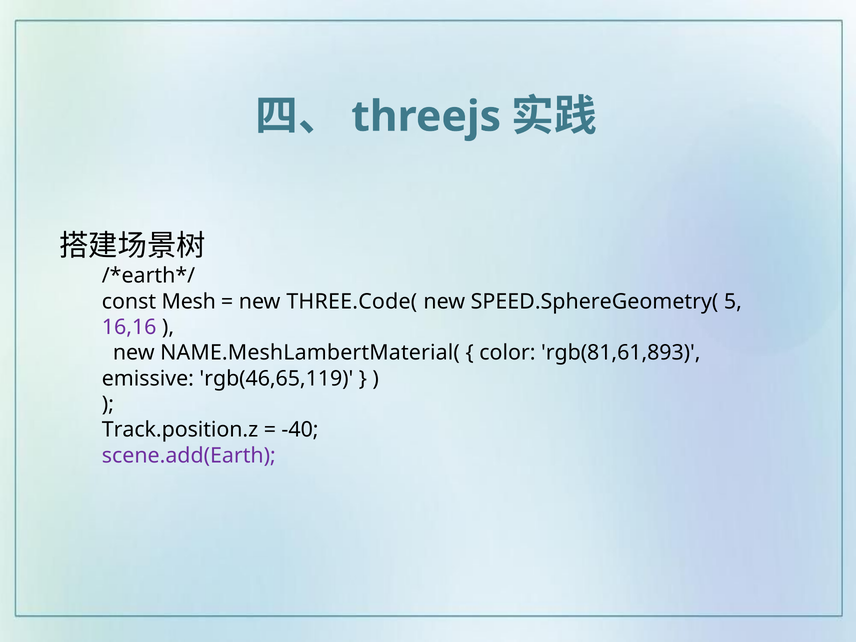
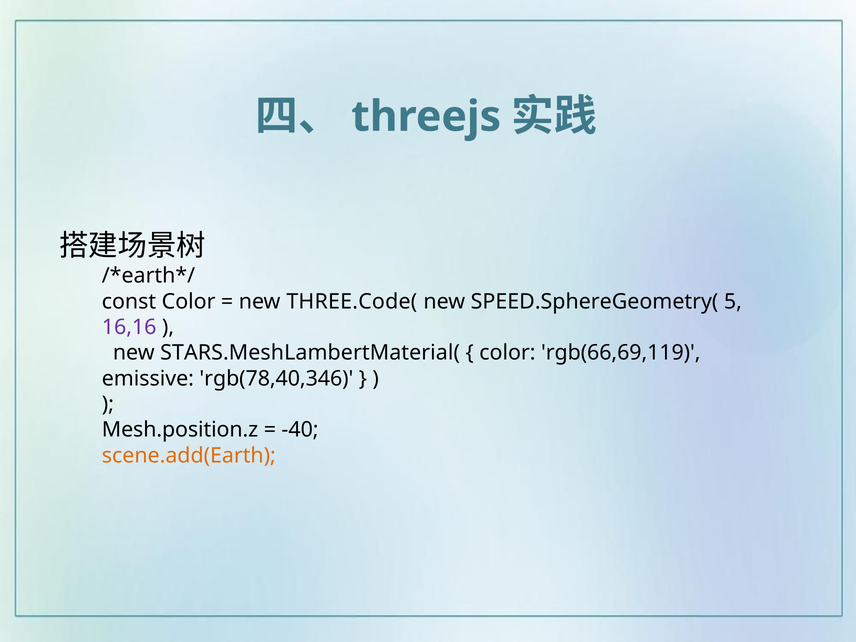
const Mesh: Mesh -> Color
NAME.MeshLambertMaterial(: NAME.MeshLambertMaterial( -> STARS.MeshLambertMaterial(
rgb(81,61,893: rgb(81,61,893 -> rgb(66,69,119
rgb(46,65,119: rgb(46,65,119 -> rgb(78,40,346
Track.position.z: Track.position.z -> Mesh.position.z
scene.add(Earth colour: purple -> orange
